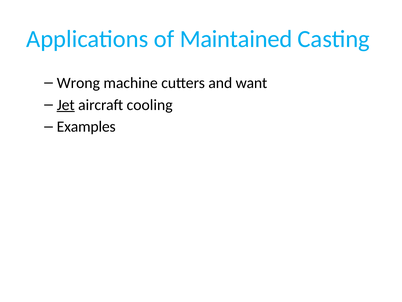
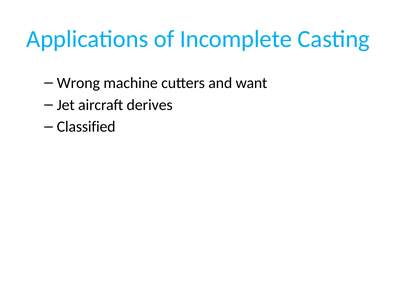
Maintained: Maintained -> Incomplete
Jet underline: present -> none
cooling: cooling -> derives
Examples: Examples -> Classified
